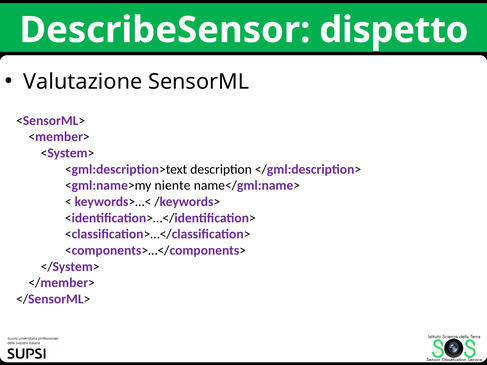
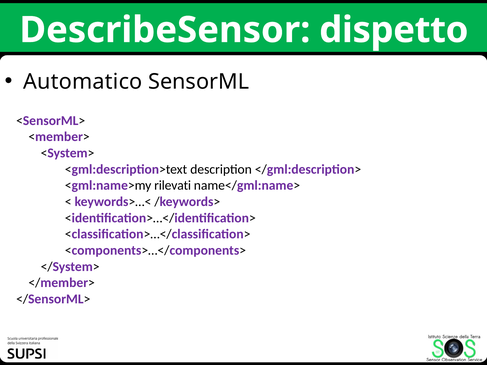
Valutazione: Valutazione -> Automatico
niente: niente -> rilevati
